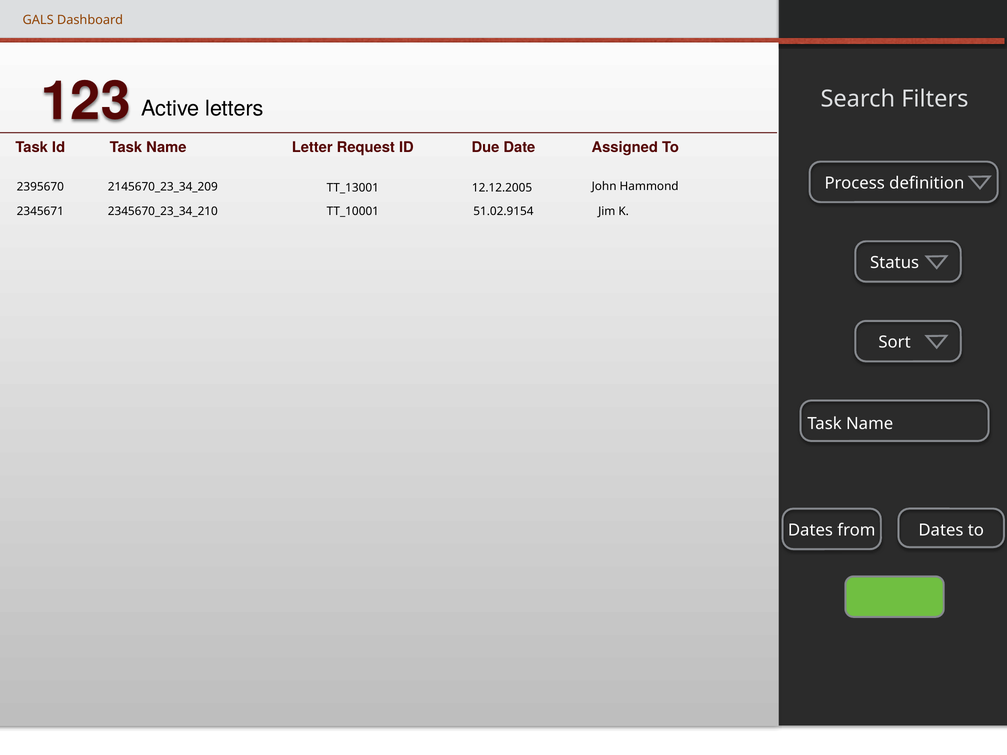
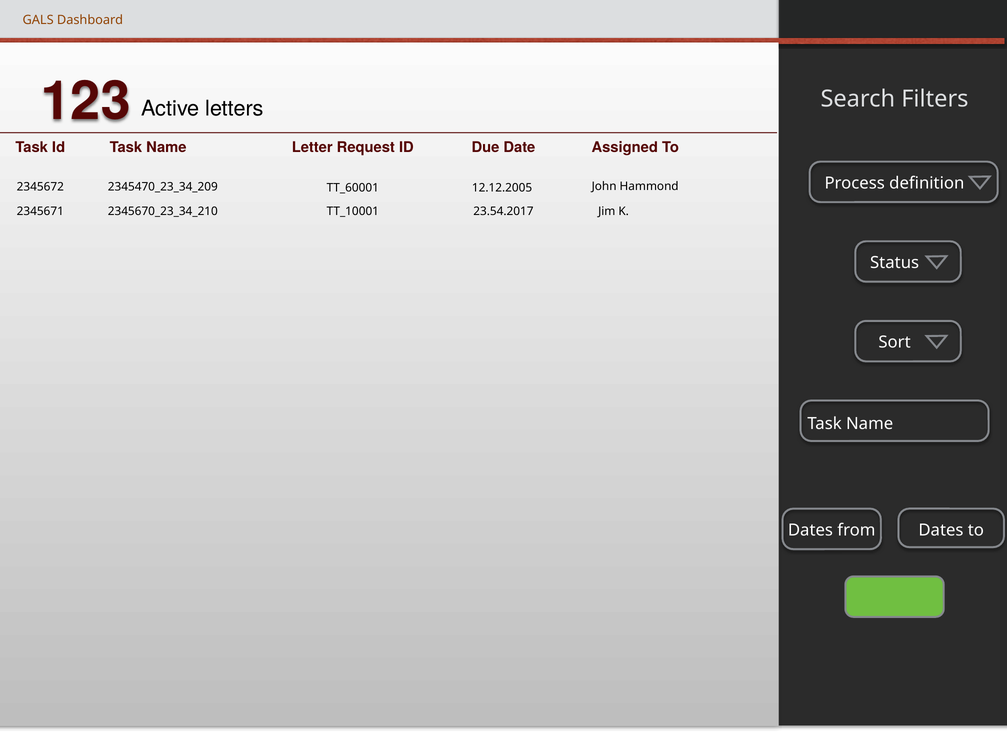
2395670: 2395670 -> 2345672
2145670_23_34_209: 2145670_23_34_209 -> 2345470_23_34_209
TT_13001: TT_13001 -> TT_60001
51.02.9154: 51.02.9154 -> 23.54.2017
